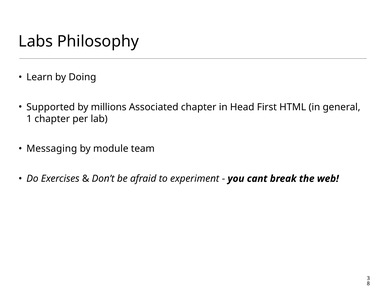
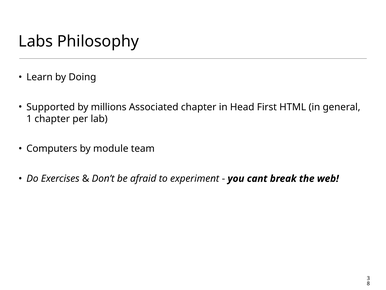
Messaging: Messaging -> Computers
